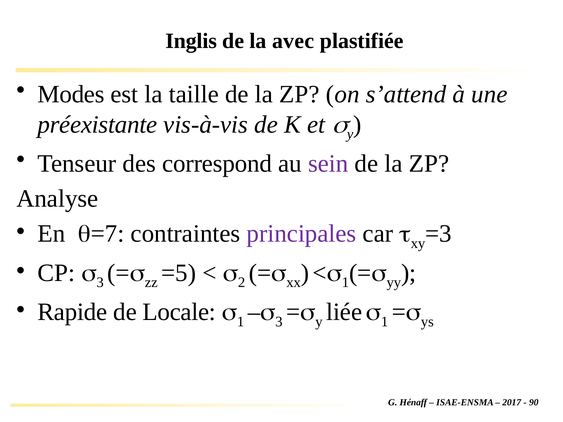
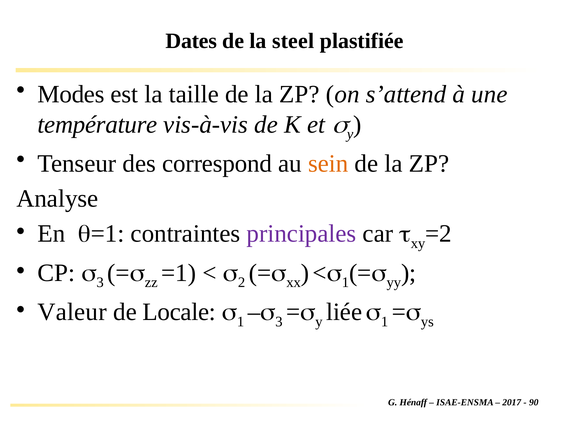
Inglis: Inglis -> Dates
avec: avec -> steel
préexistante: préexistante -> température
sein colour: purple -> orange
=7 at (108, 234): =7 -> =1
=3: =3 -> =2
=5 at (179, 273): =5 -> =1
Rapide: Rapide -> Valeur
